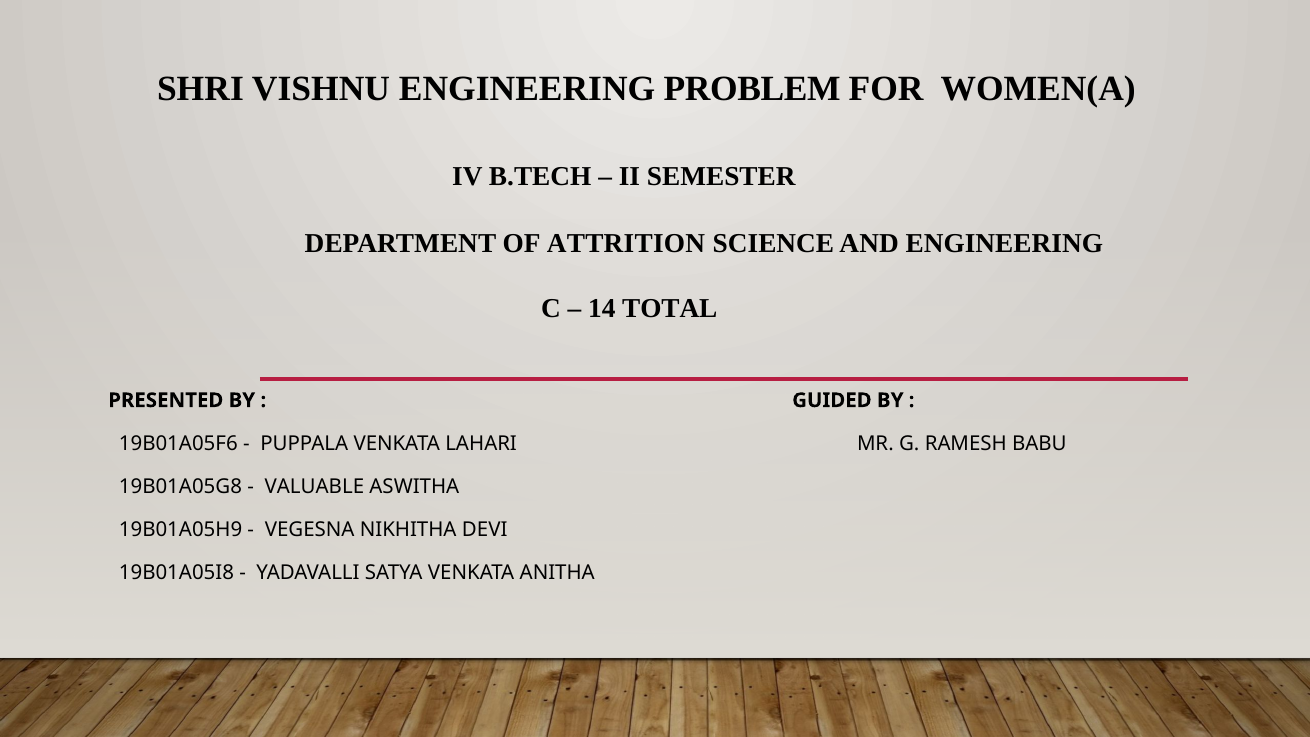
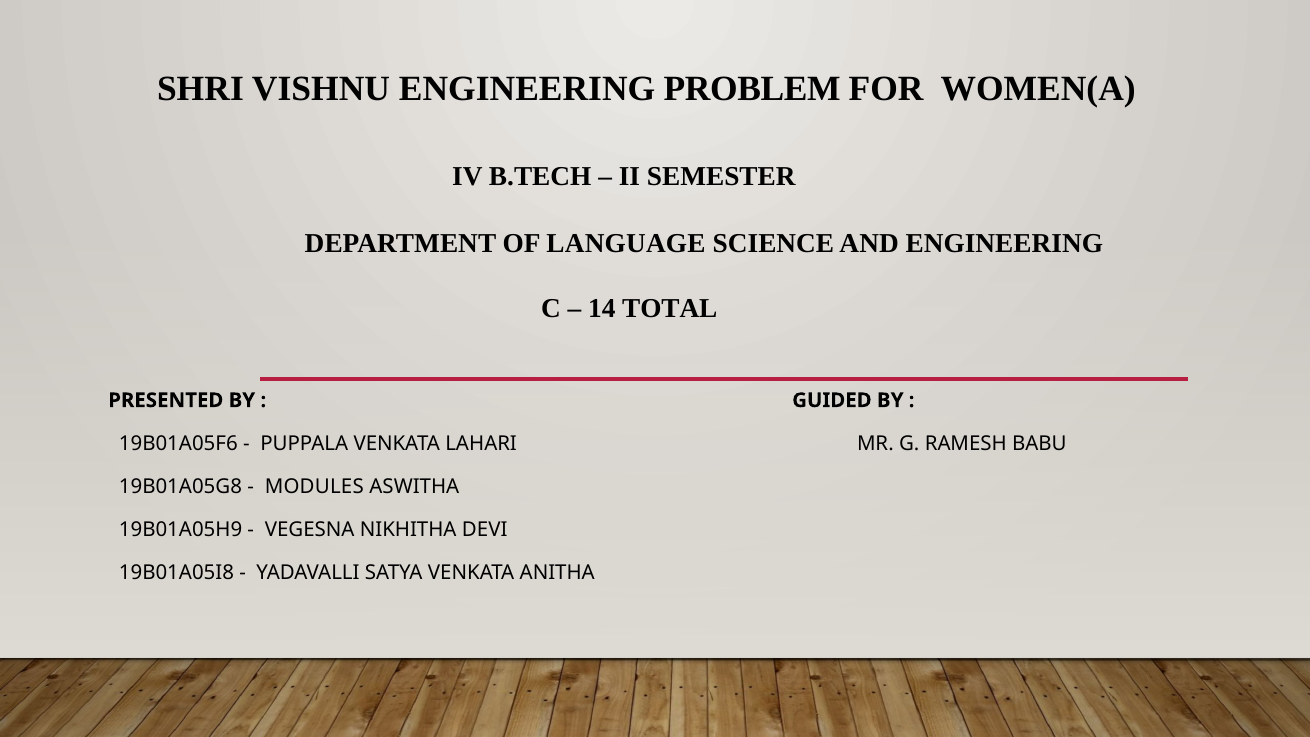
ATTRITION: ATTRITION -> LANGUAGE
VALUABLE: VALUABLE -> MODULES
